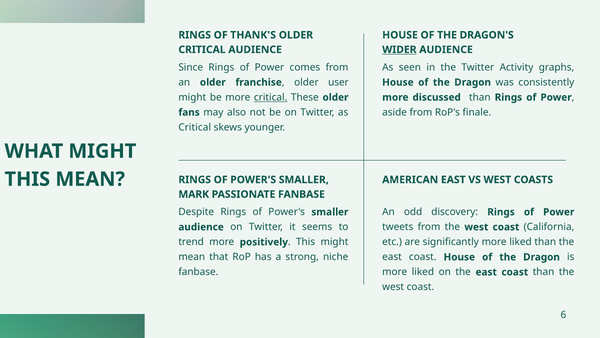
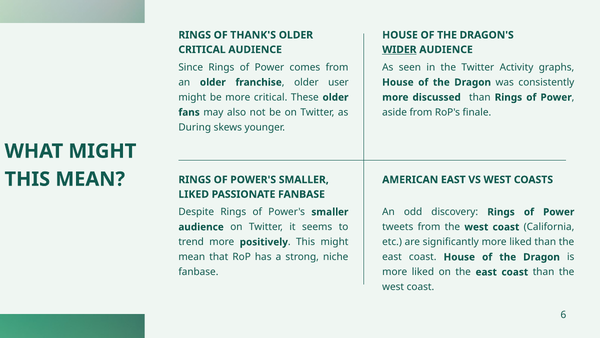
critical at (271, 97) underline: present -> none
Critical at (195, 127): Critical -> During
MARK at (194, 194): MARK -> LIKED
